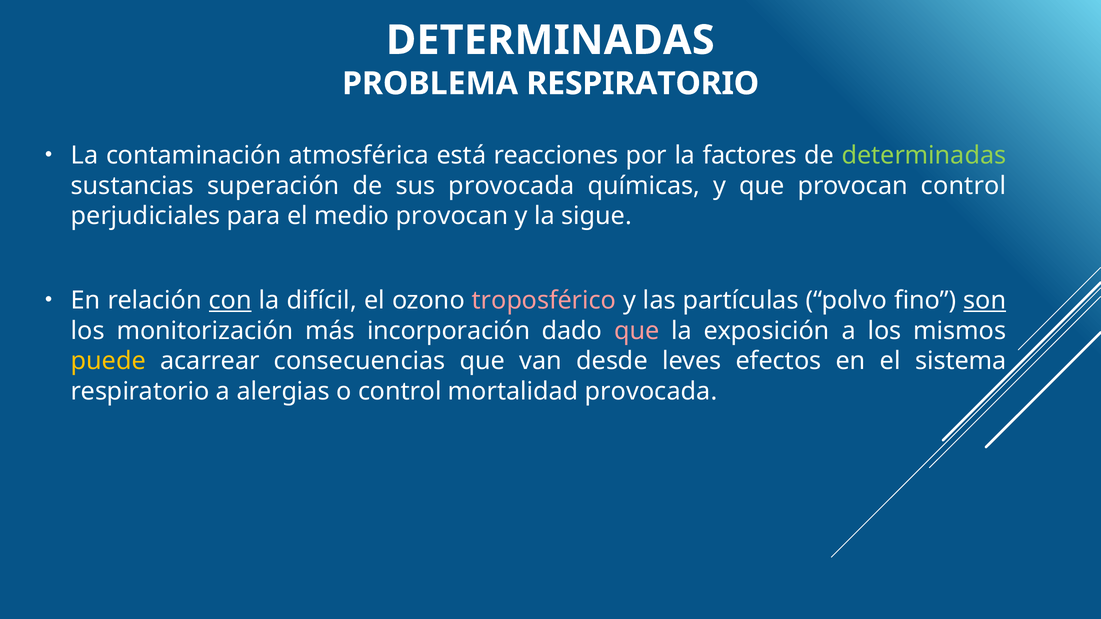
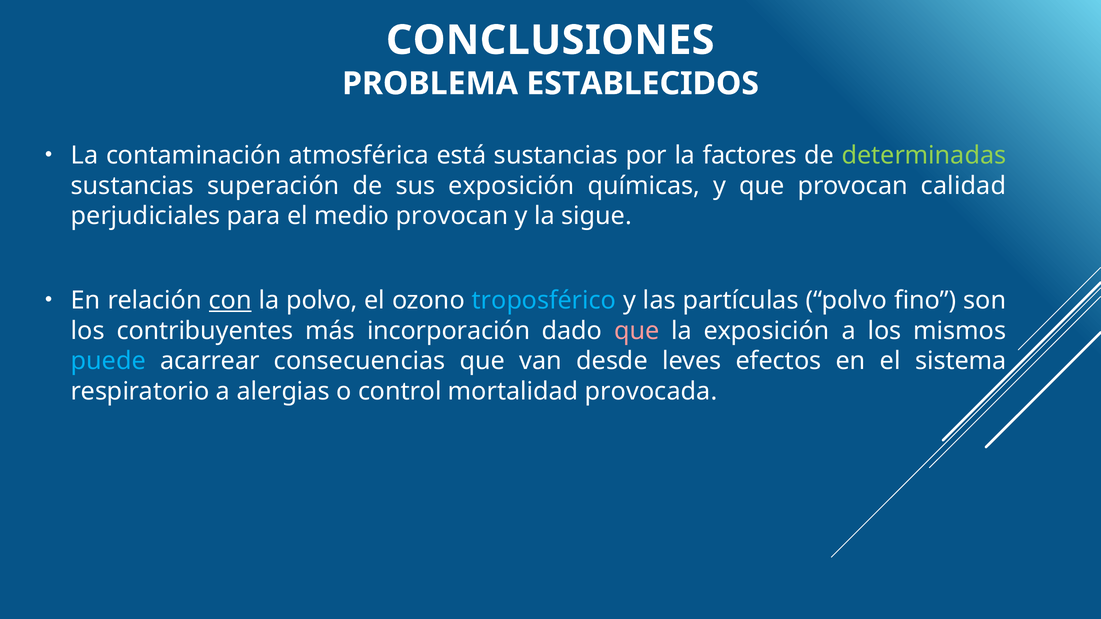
DETERMINADAS at (550, 40): DETERMINADAS -> CONCLUSIONES
PROBLEMA RESPIRATORIO: RESPIRATORIO -> ESTABLECIDOS
está reacciones: reacciones -> sustancias
sus provocada: provocada -> exposición
provocan control: control -> calidad
la difícil: difícil -> polvo
troposférico colour: pink -> light blue
son underline: present -> none
monitorización: monitorización -> contribuyentes
puede colour: yellow -> light blue
